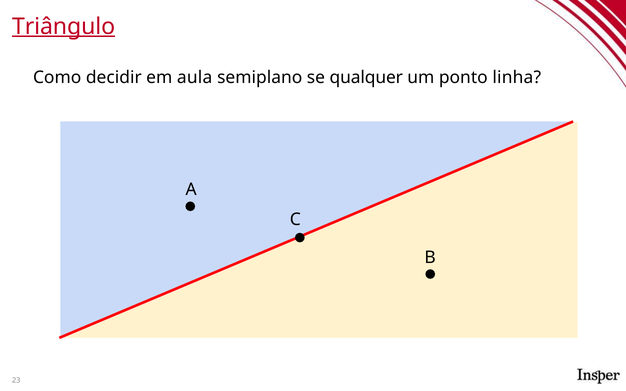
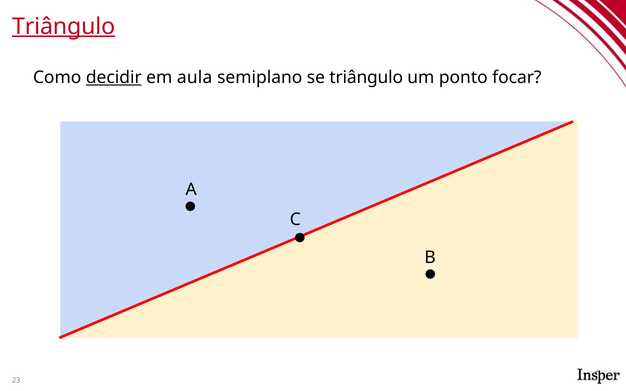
decidir underline: none -> present
se qualquer: qualquer -> triângulo
linha: linha -> focar
